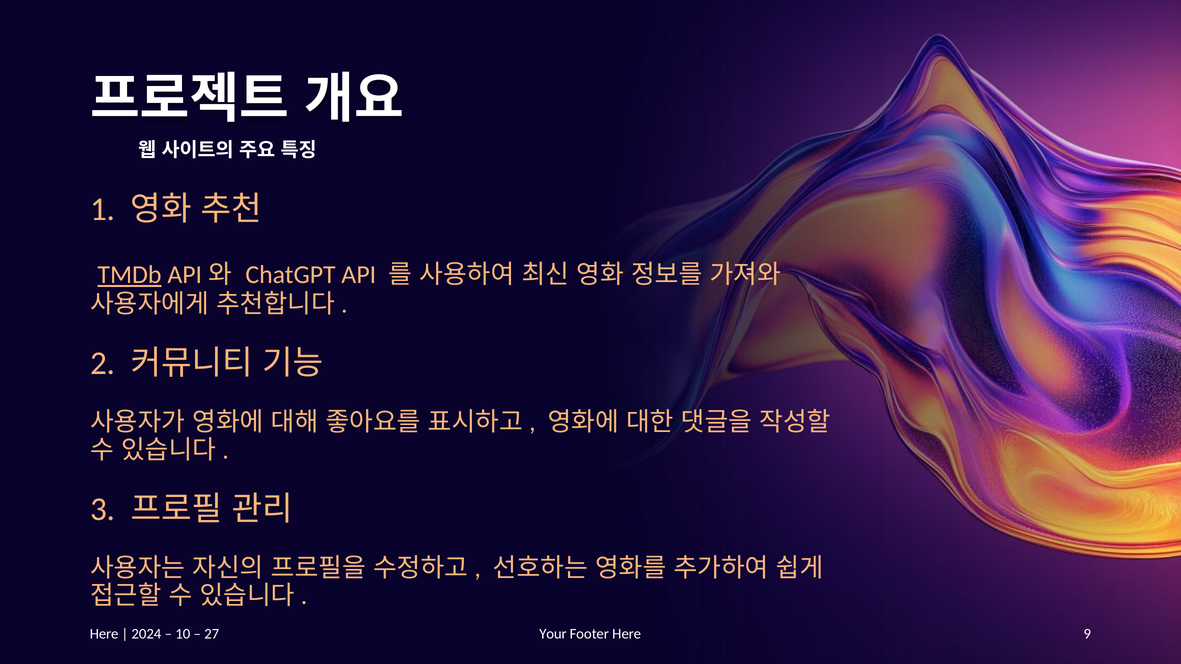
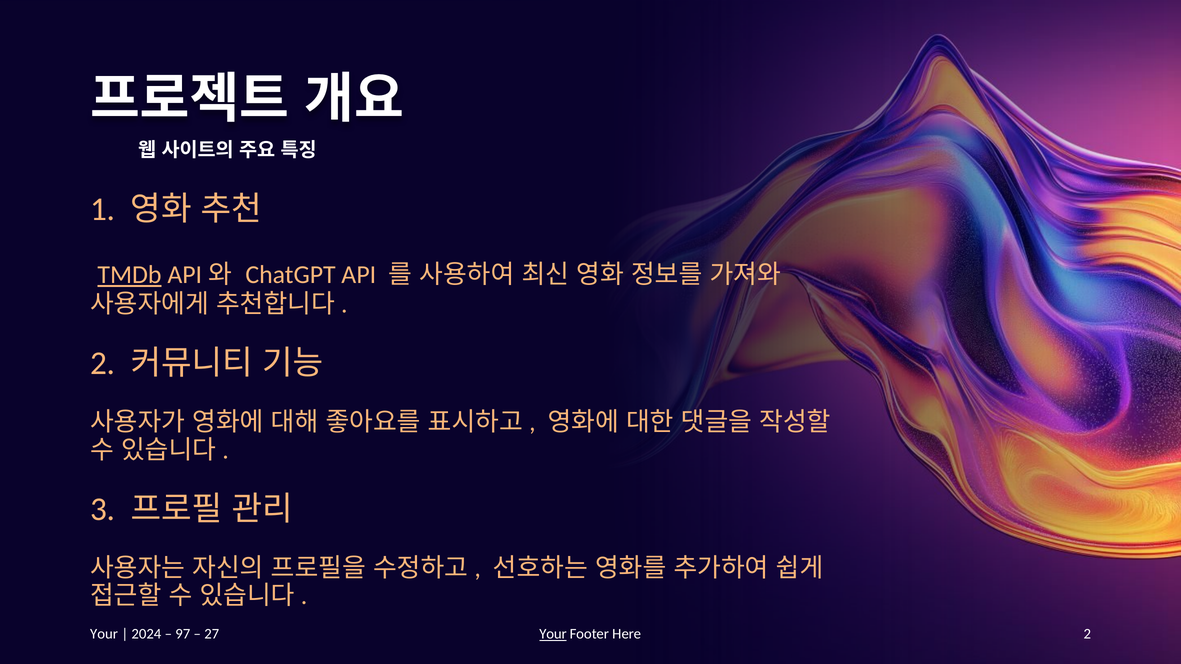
Here at (104, 634): Here -> Your
10: 10 -> 97
Your at (553, 634) underline: none -> present
Here 9: 9 -> 2
